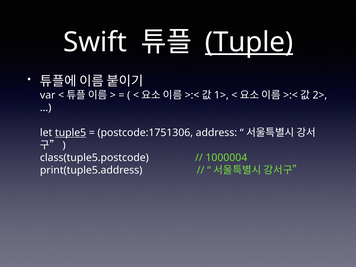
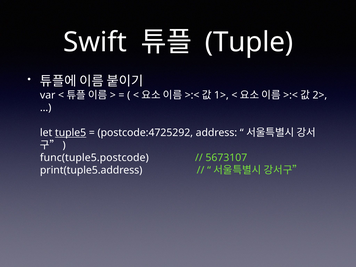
Tuple underline: present -> none
postcode:1751306: postcode:1751306 -> postcode:4725292
class(tuple5.postcode: class(tuple5.postcode -> func(tuple5.postcode
1000004: 1000004 -> 5673107
